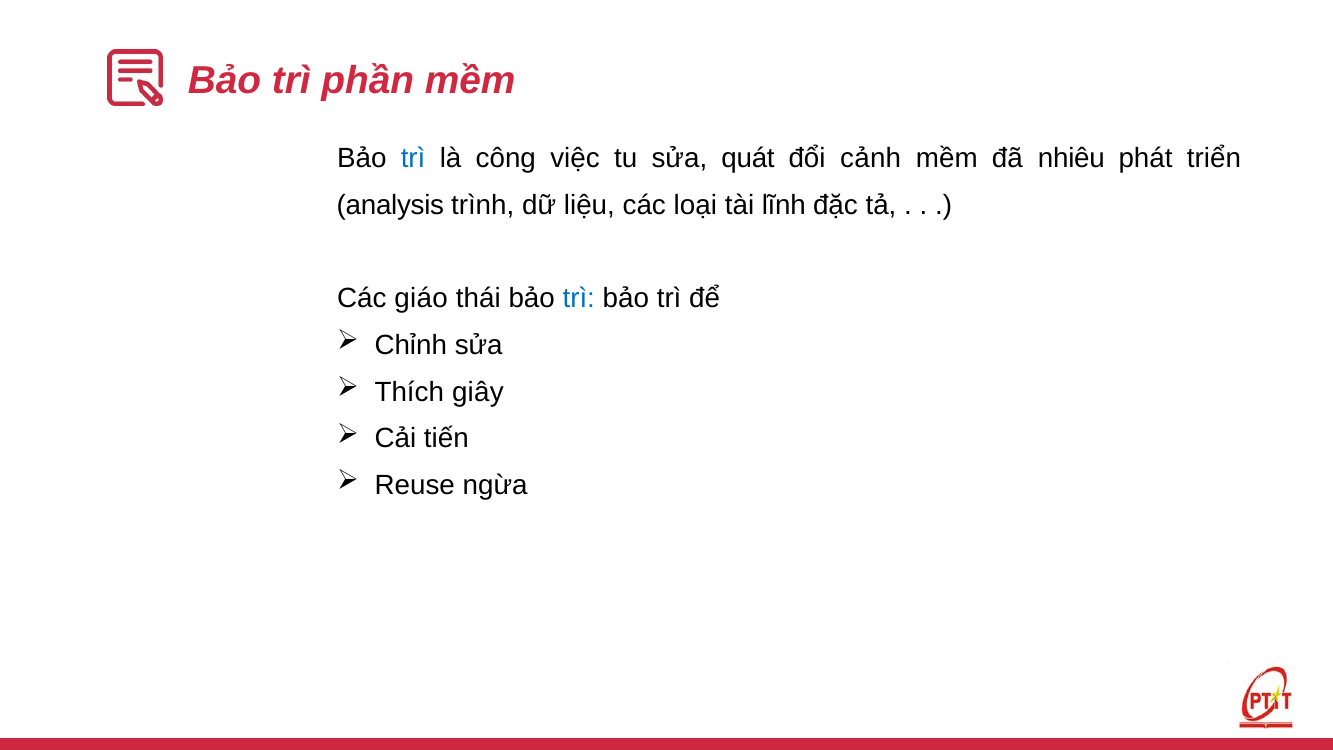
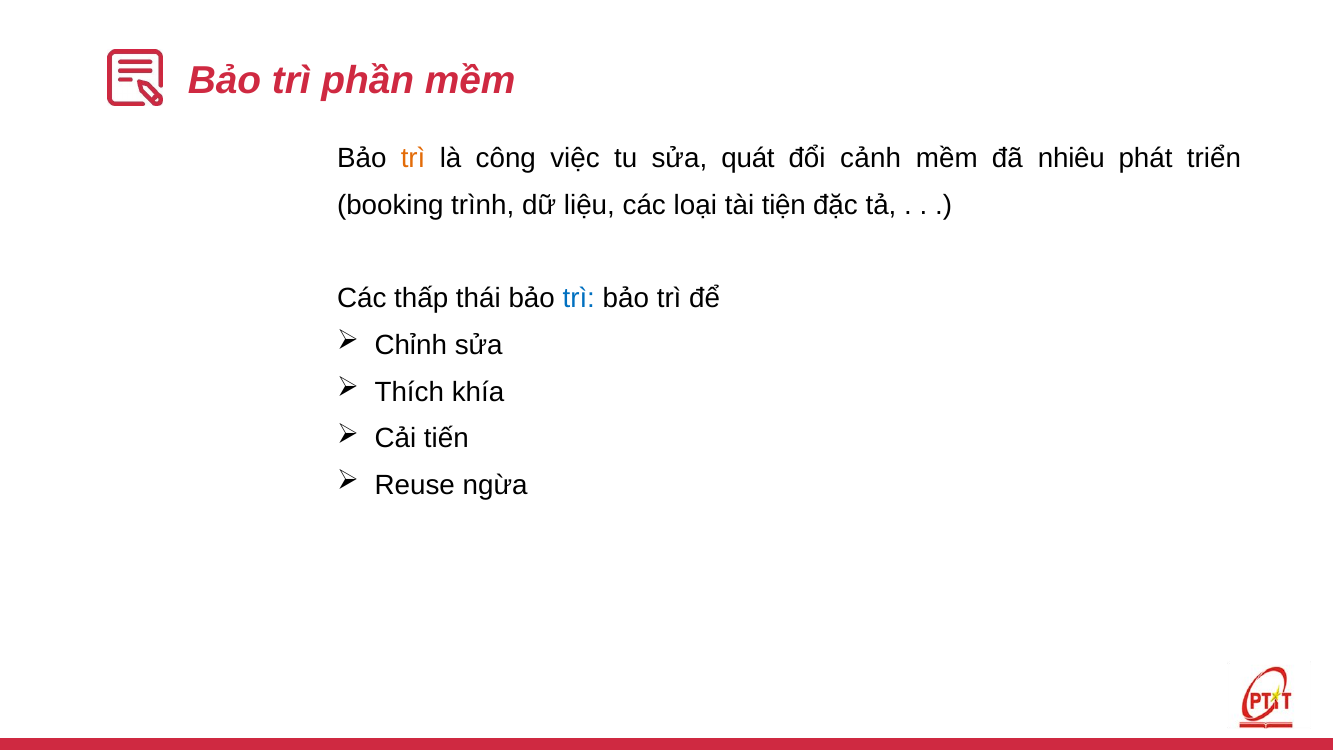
trì at (413, 159) colour: blue -> orange
analysis: analysis -> booking
lĩnh: lĩnh -> tiện
giáo: giáo -> thấp
giây: giây -> khía
